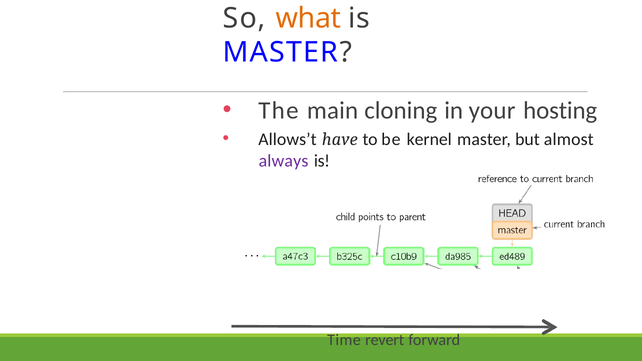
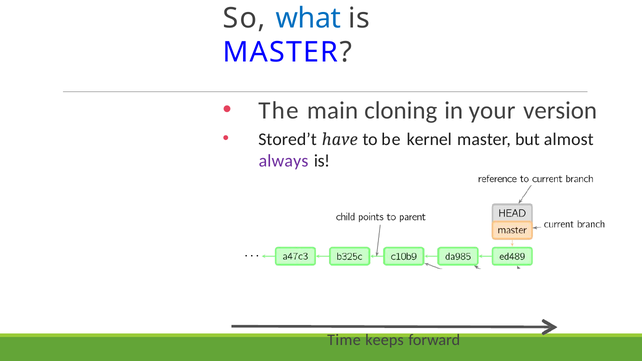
what colour: orange -> blue
hosting: hosting -> version
Allows’t: Allows’t -> Stored’t
revert: revert -> keeps
